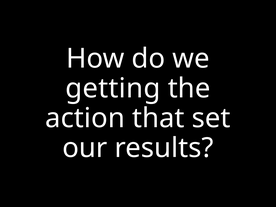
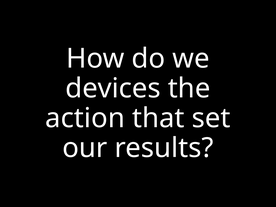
getting: getting -> devices
